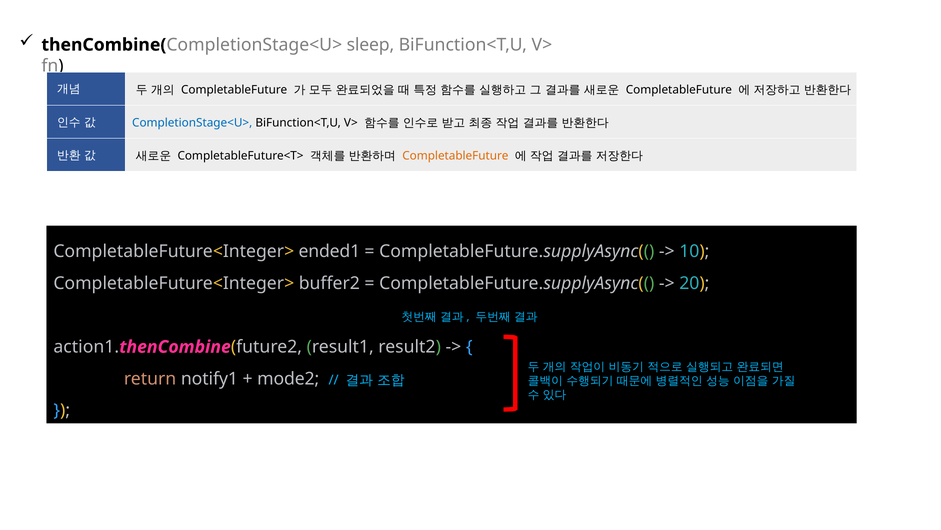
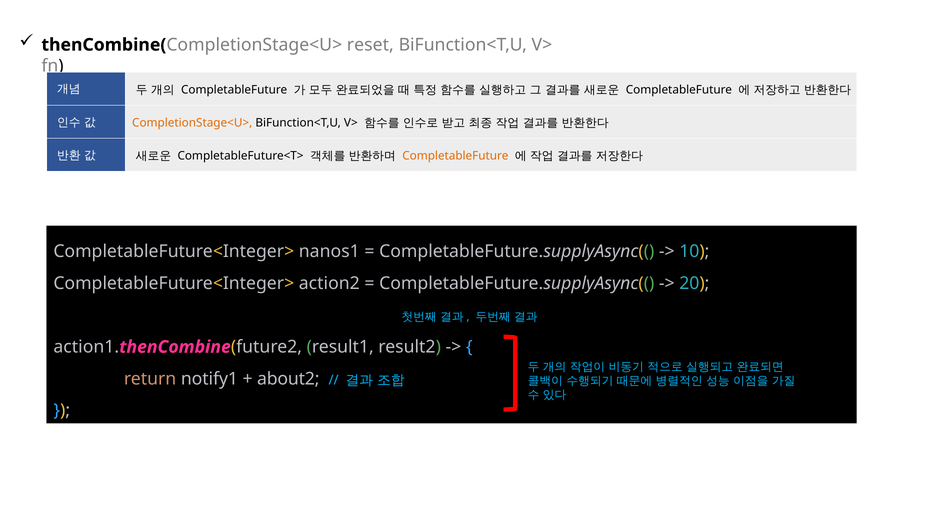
sleep: sleep -> reset
CompletionStage<U> at (192, 123) colour: blue -> orange
ended1: ended1 -> nanos1
buffer2: buffer2 -> action2
mode2: mode2 -> about2
